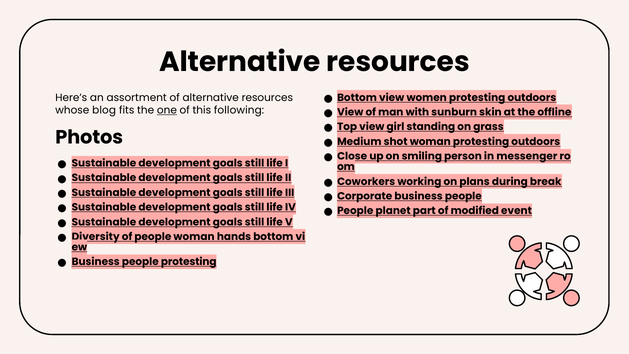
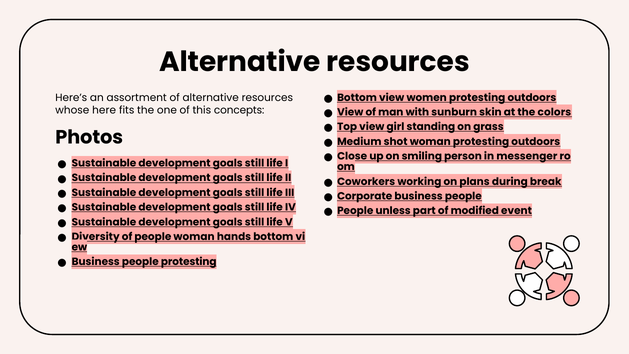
offline: offline -> colors
blog: blog -> here
one underline: present -> none
following: following -> concepts
planet: planet -> unless
